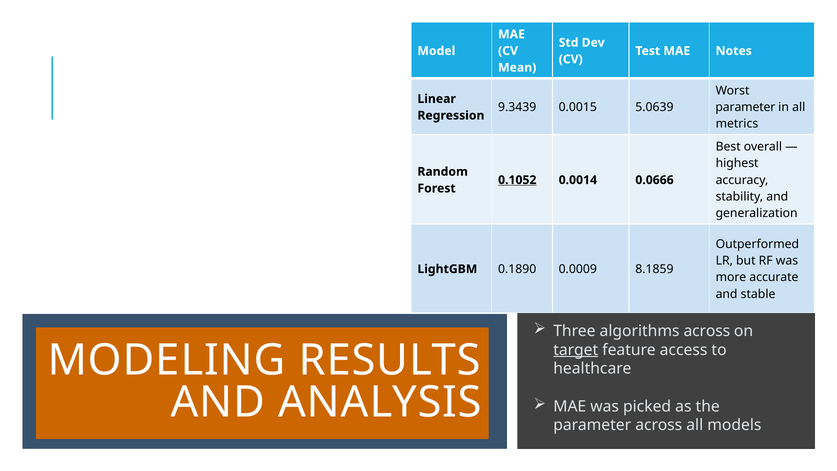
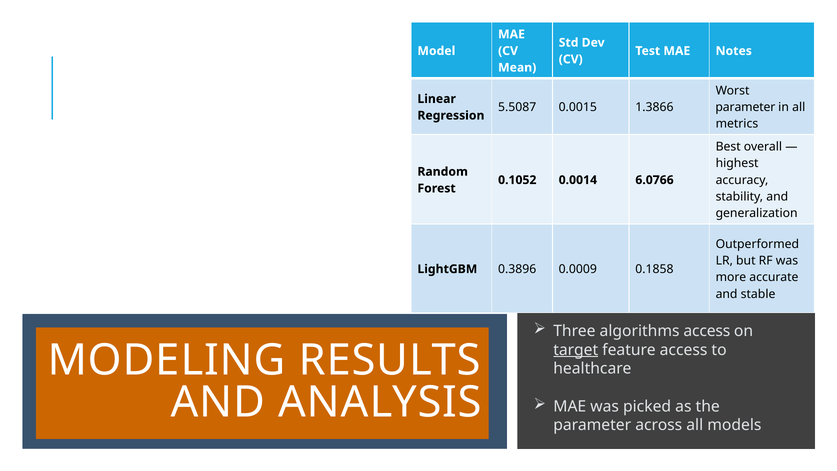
9.3439: 9.3439 -> 5.5087
5.0639: 5.0639 -> 1.3866
0.1052 underline: present -> none
0.0666: 0.0666 -> 6.0766
0.1890: 0.1890 -> 0.3896
8.1859: 8.1859 -> 0.1858
algorithms across: across -> access
